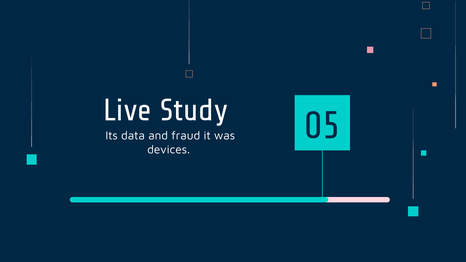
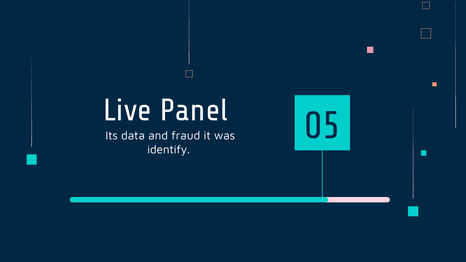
Study: Study -> Panel
devices: devices -> identify
